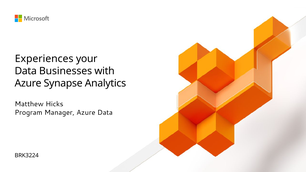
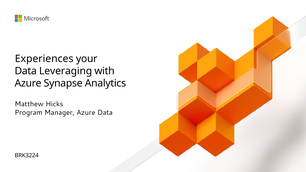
Businesses: Businesses -> Leveraging
